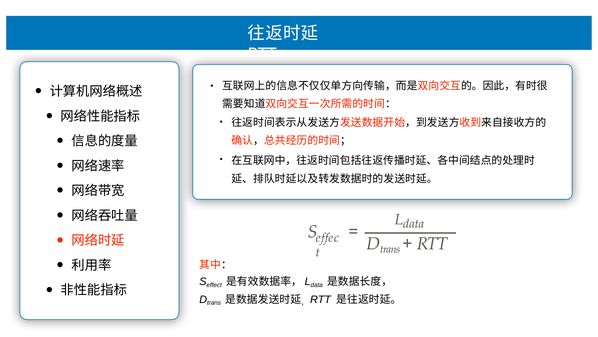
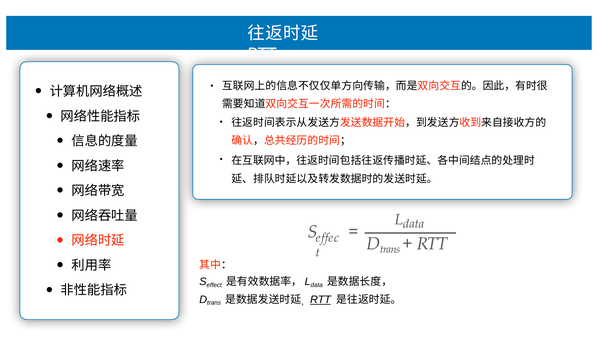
RTT at (320, 299) underline: none -> present
